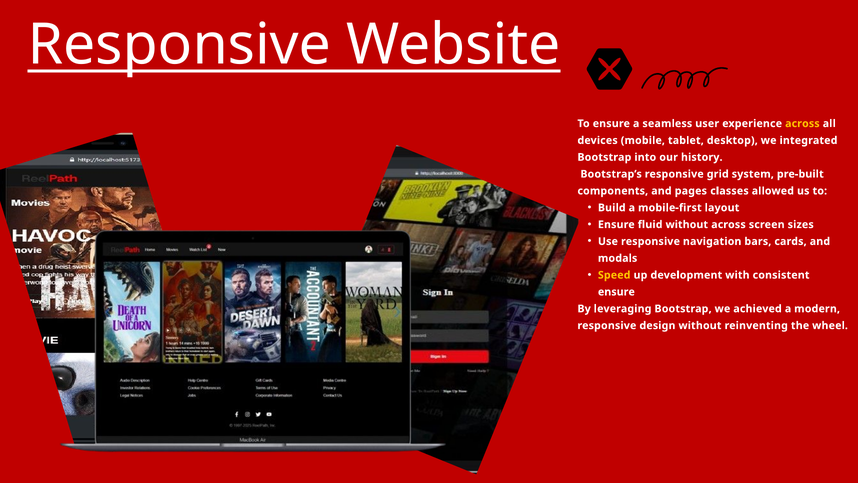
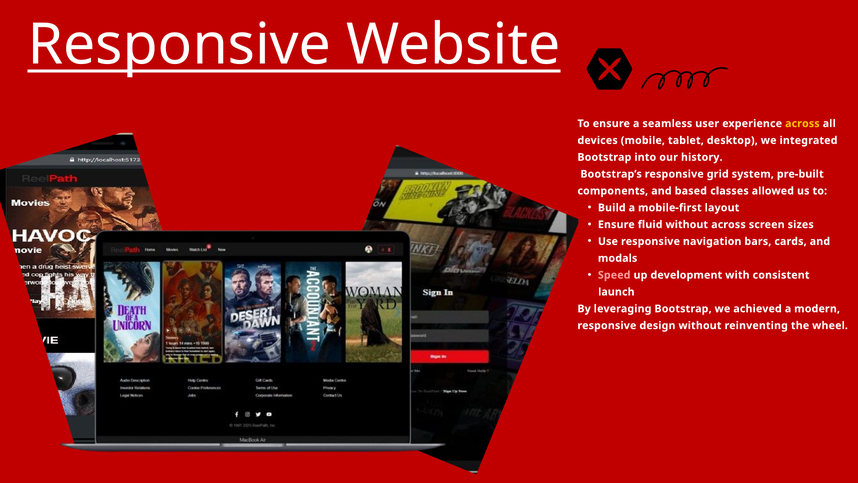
pages: pages -> based
Speed colour: yellow -> pink
ensure at (616, 292): ensure -> launch
